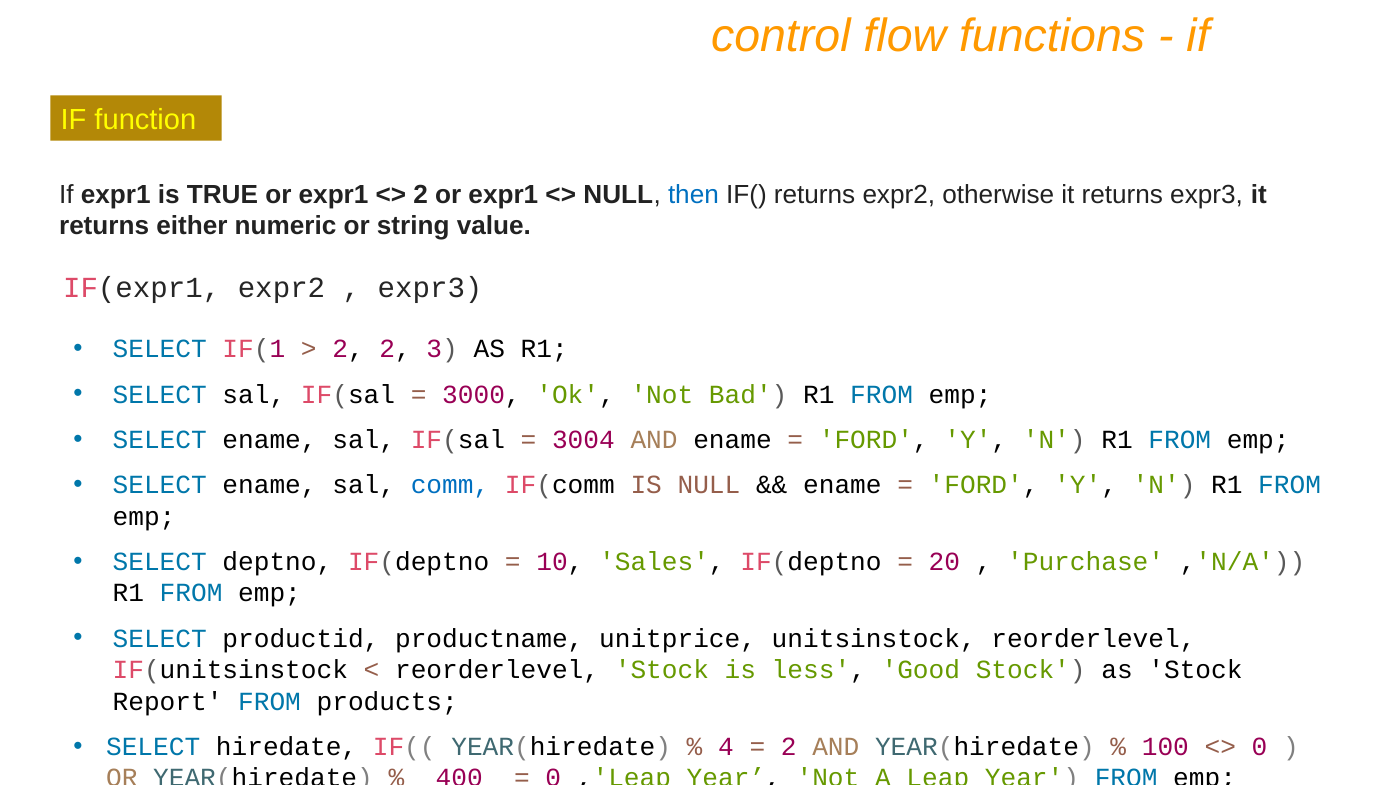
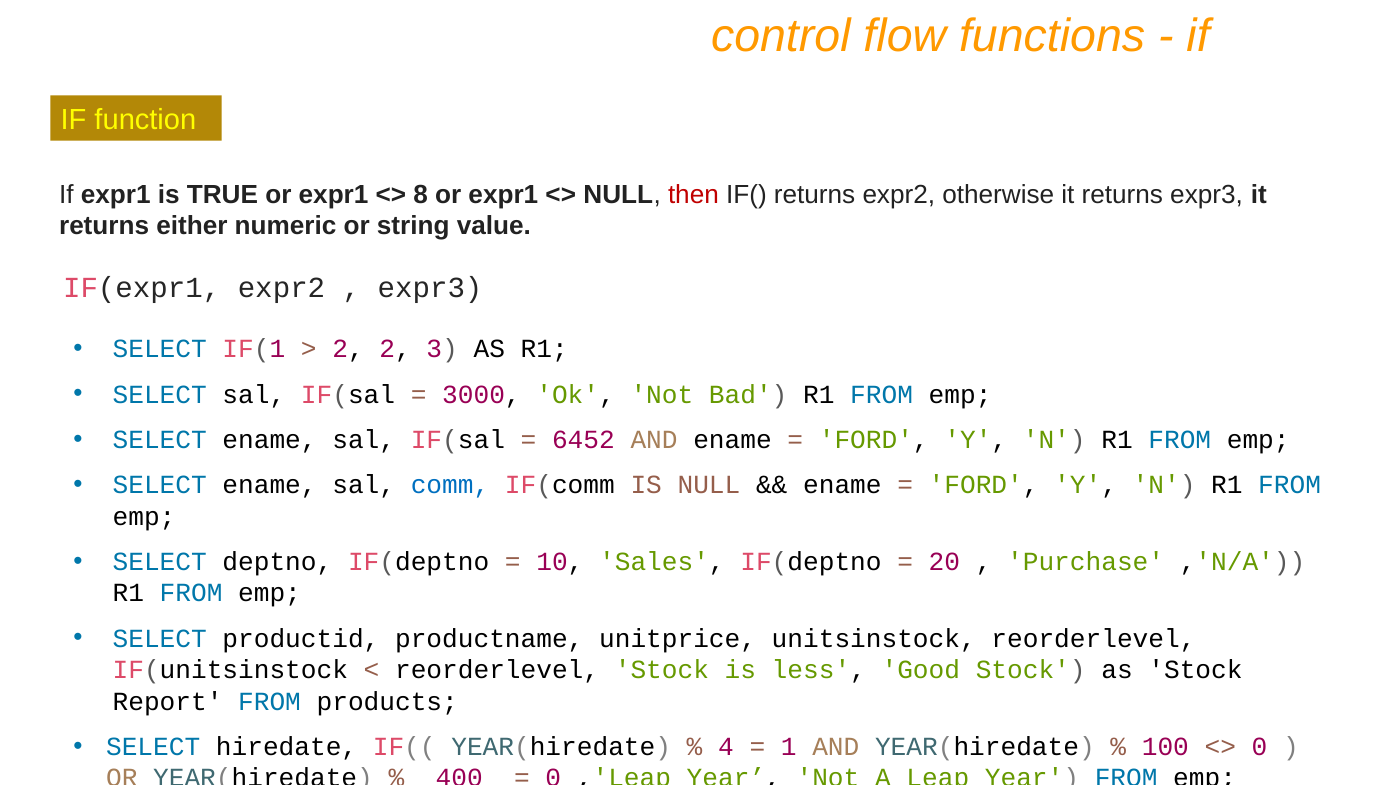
2 at (421, 195): 2 -> 8
then colour: blue -> red
3004: 3004 -> 6452
2 at (789, 746): 2 -> 1
